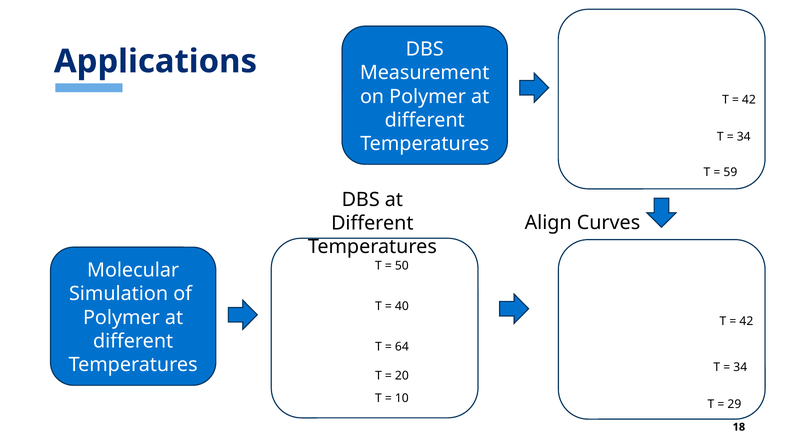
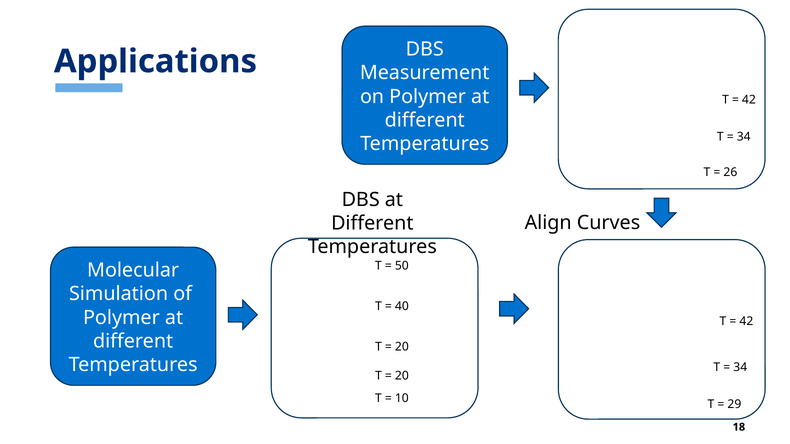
59: 59 -> 26
64 at (402, 347): 64 -> 20
